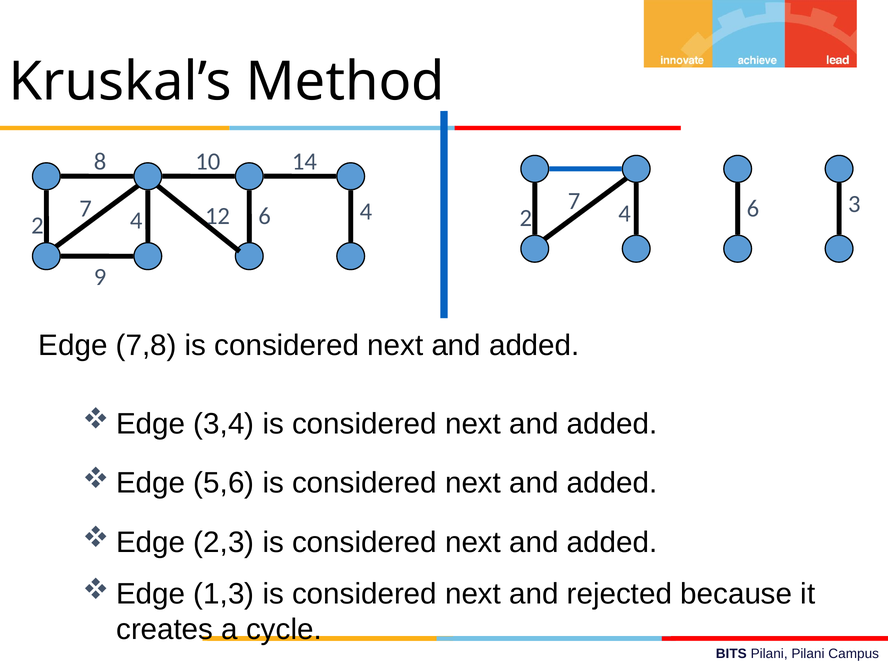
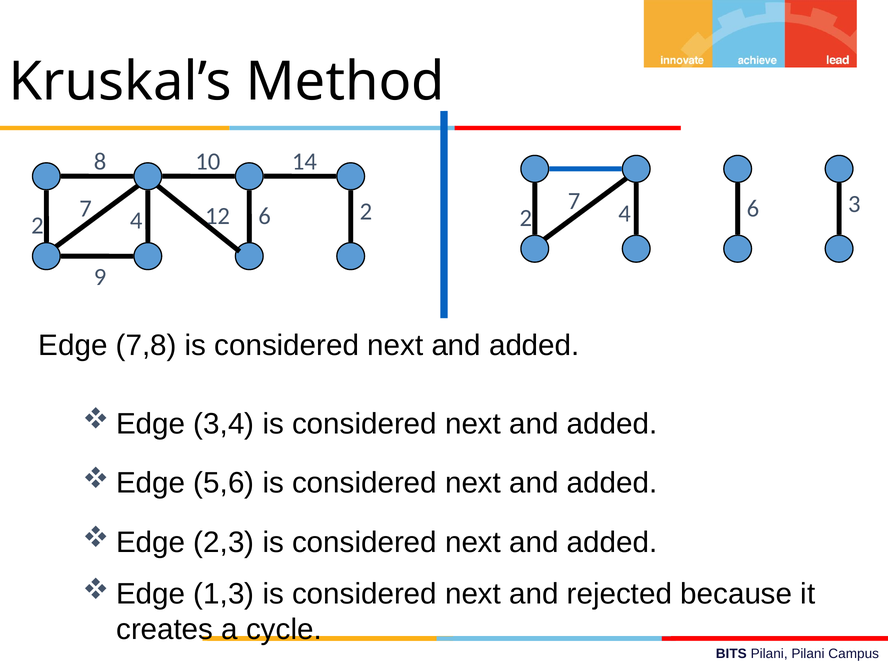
6 4: 4 -> 2
